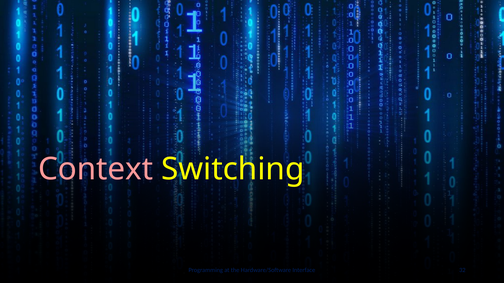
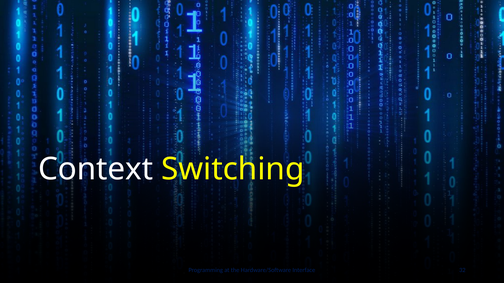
Context colour: pink -> white
